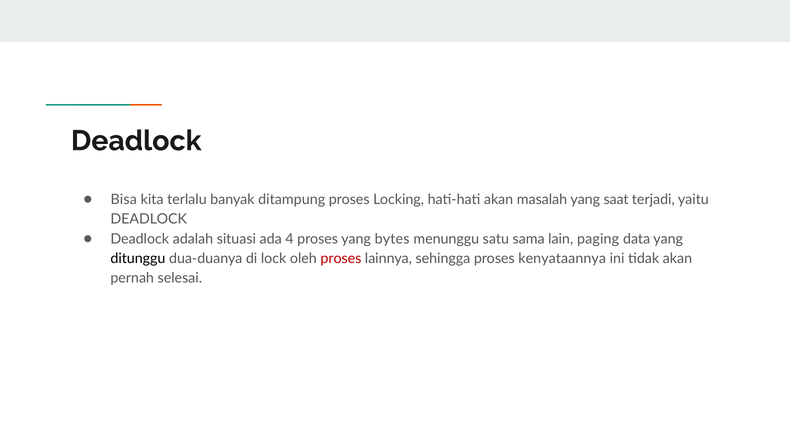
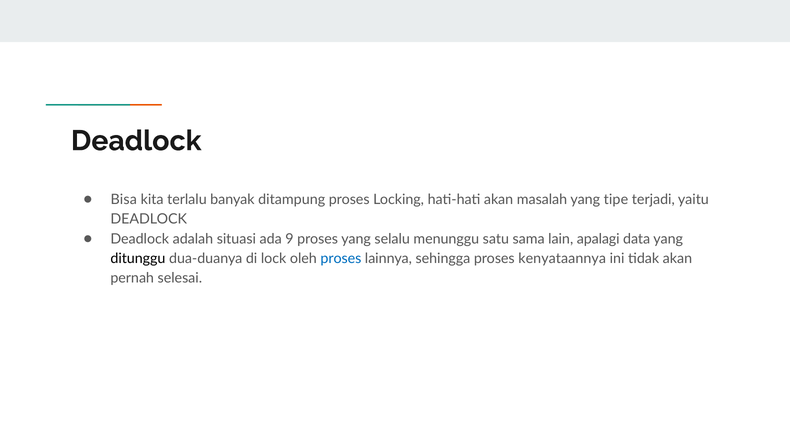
saat: saat -> tipe
4: 4 -> 9
bytes: bytes -> selalu
paging: paging -> apalagi
proses at (341, 259) colour: red -> blue
